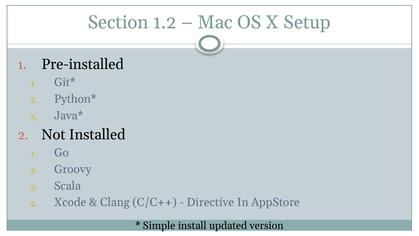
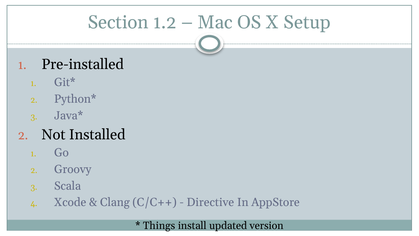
Simple: Simple -> Things
